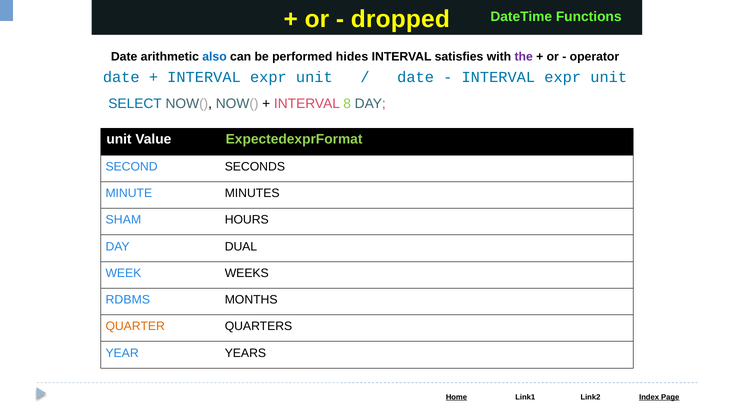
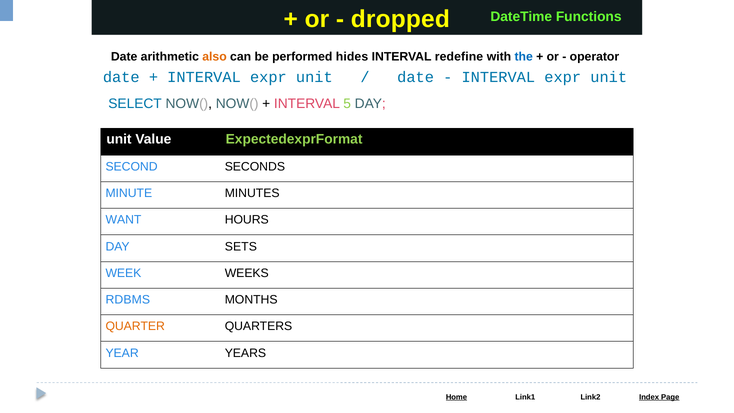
also colour: blue -> orange
satisfies: satisfies -> redefine
the colour: purple -> blue
8: 8 -> 5
SHAM: SHAM -> WANT
DUAL: DUAL -> SETS
